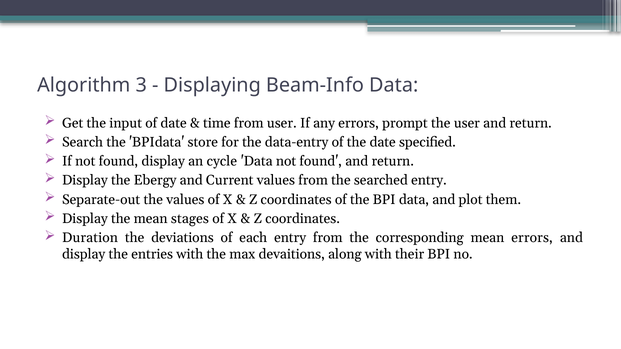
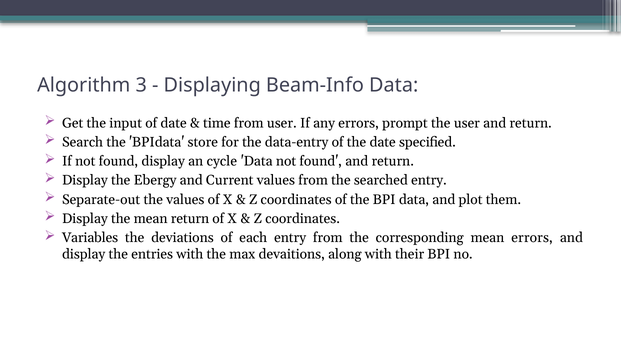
mean stages: stages -> return
Duration: Duration -> Variables
